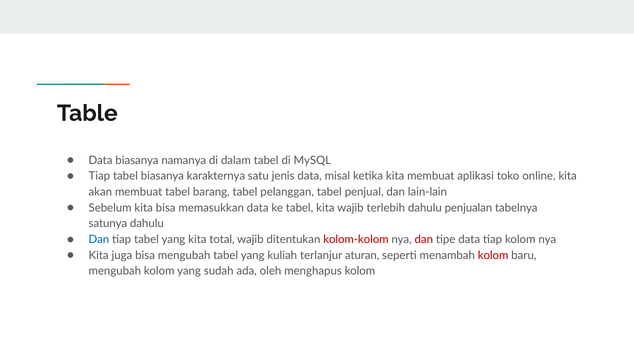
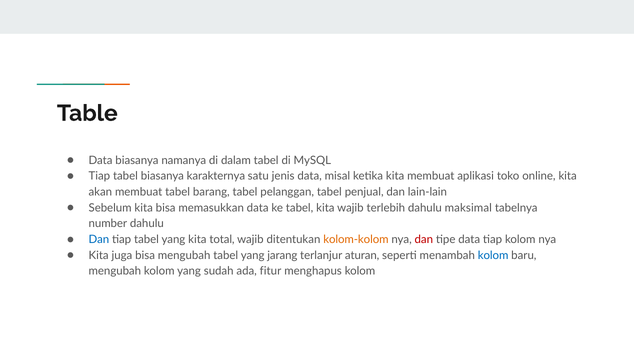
penjualan: penjualan -> maksimal
satunya: satunya -> number
kolom-kolom colour: red -> orange
kuliah: kuliah -> jarang
kolom at (493, 255) colour: red -> blue
oleh: oleh -> fitur
